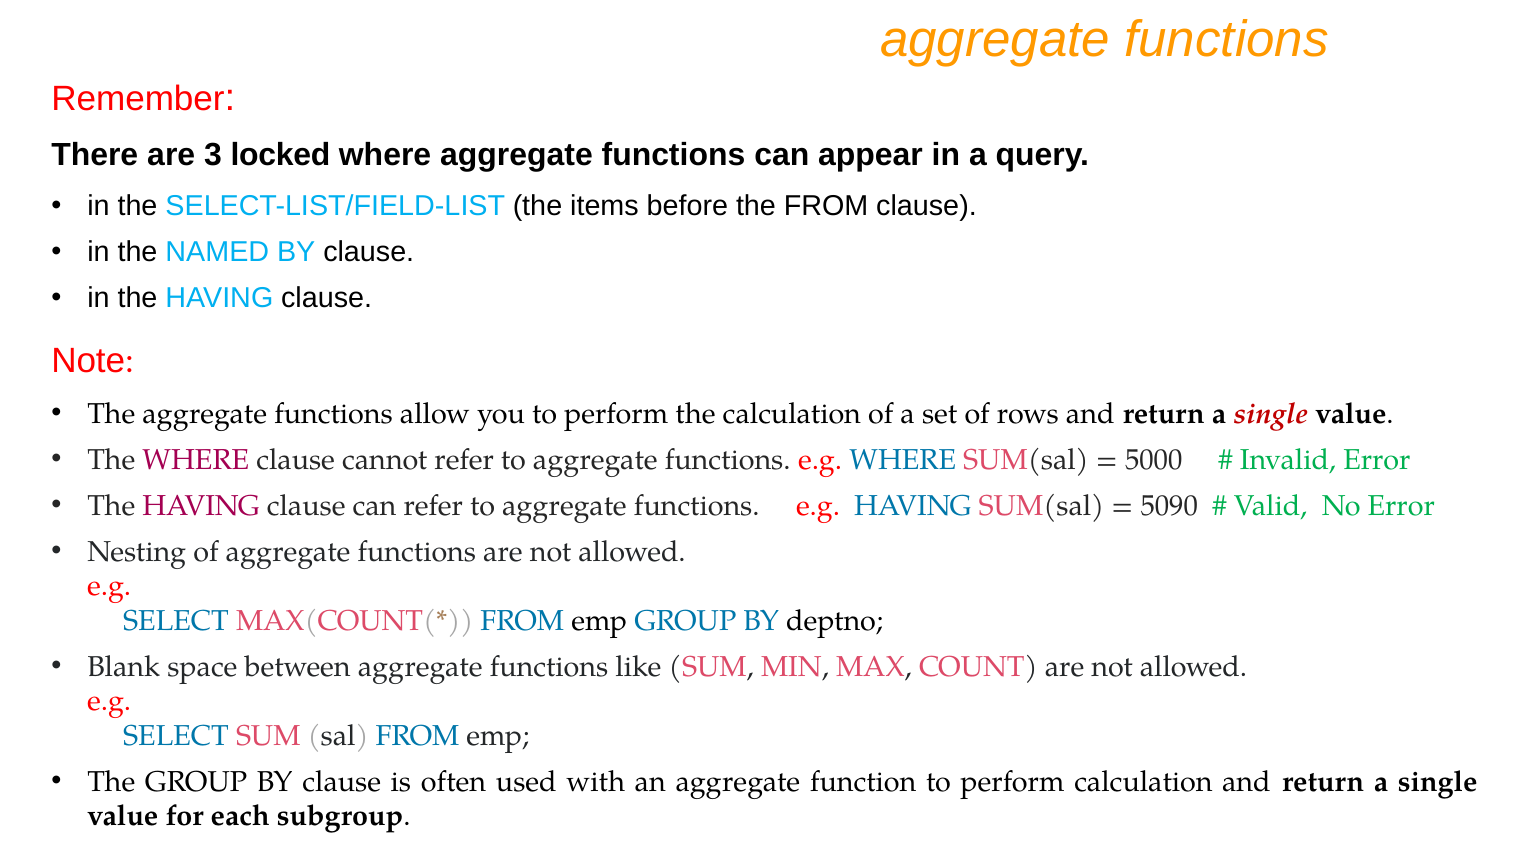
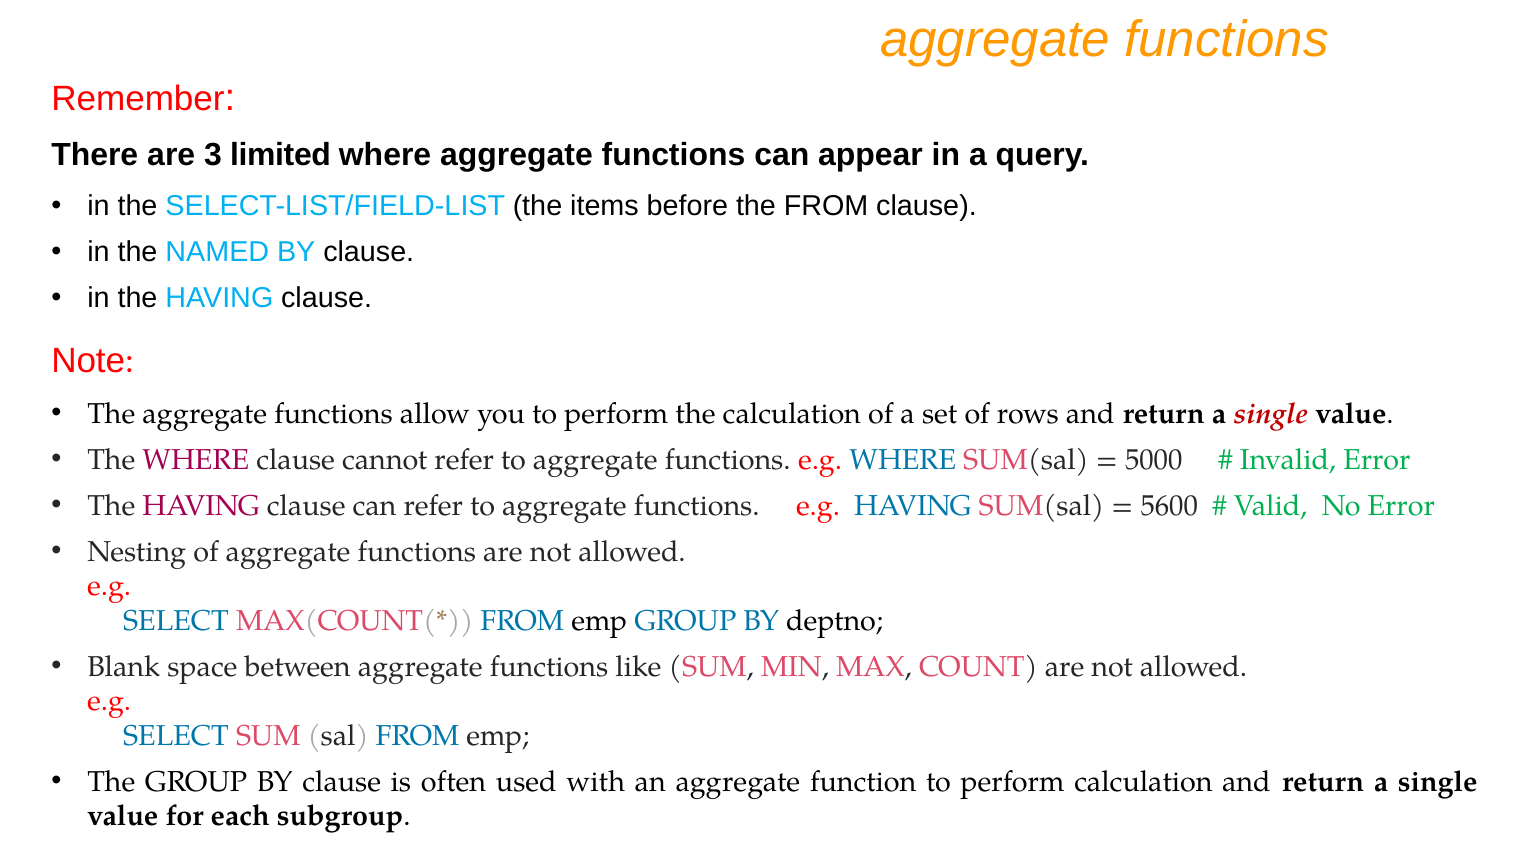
locked: locked -> limited
5090: 5090 -> 5600
